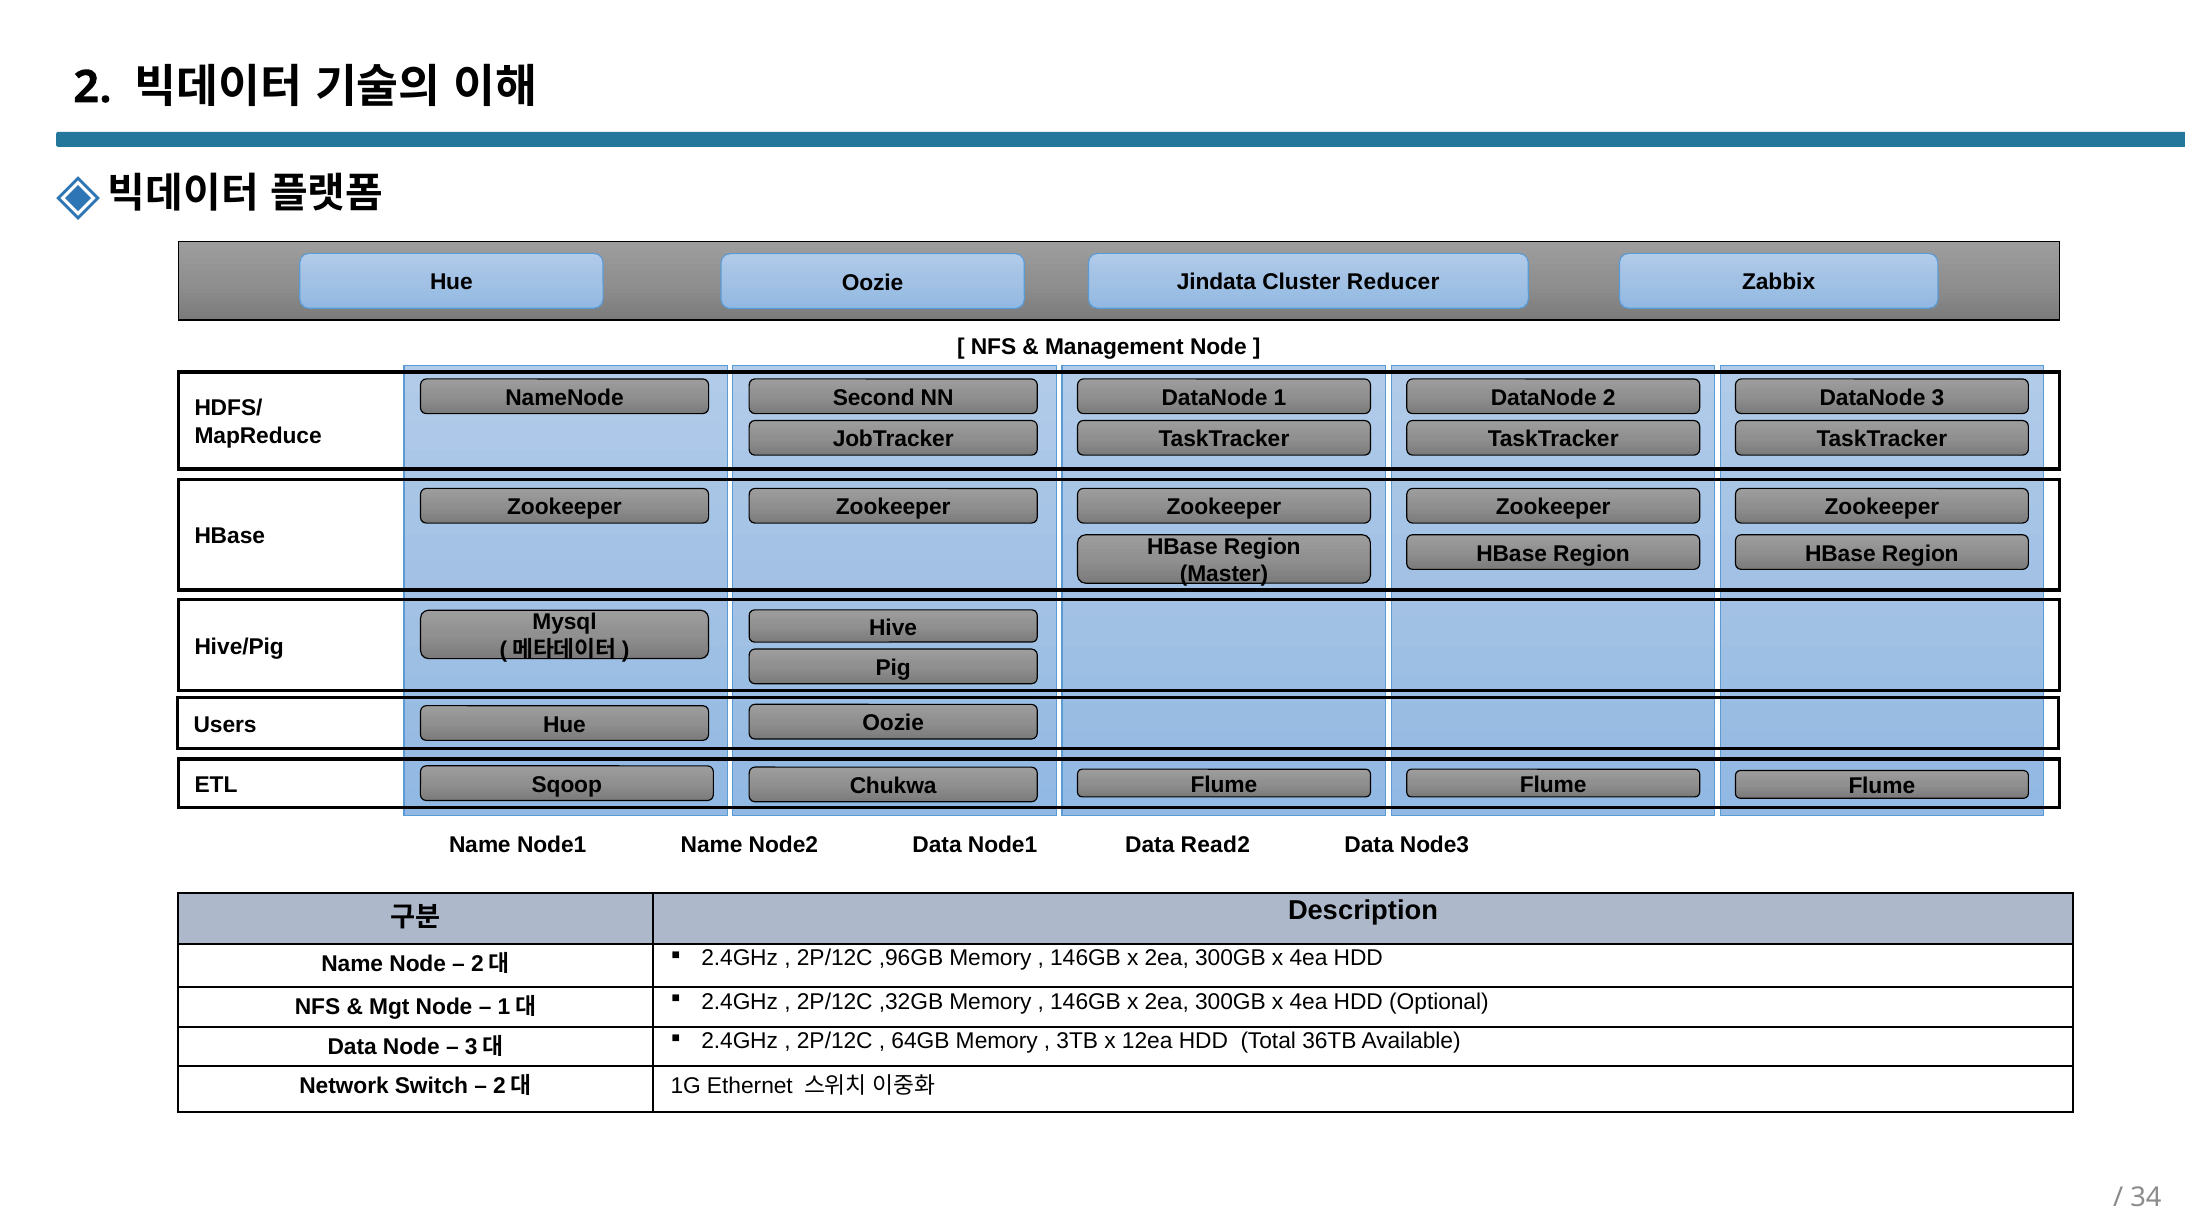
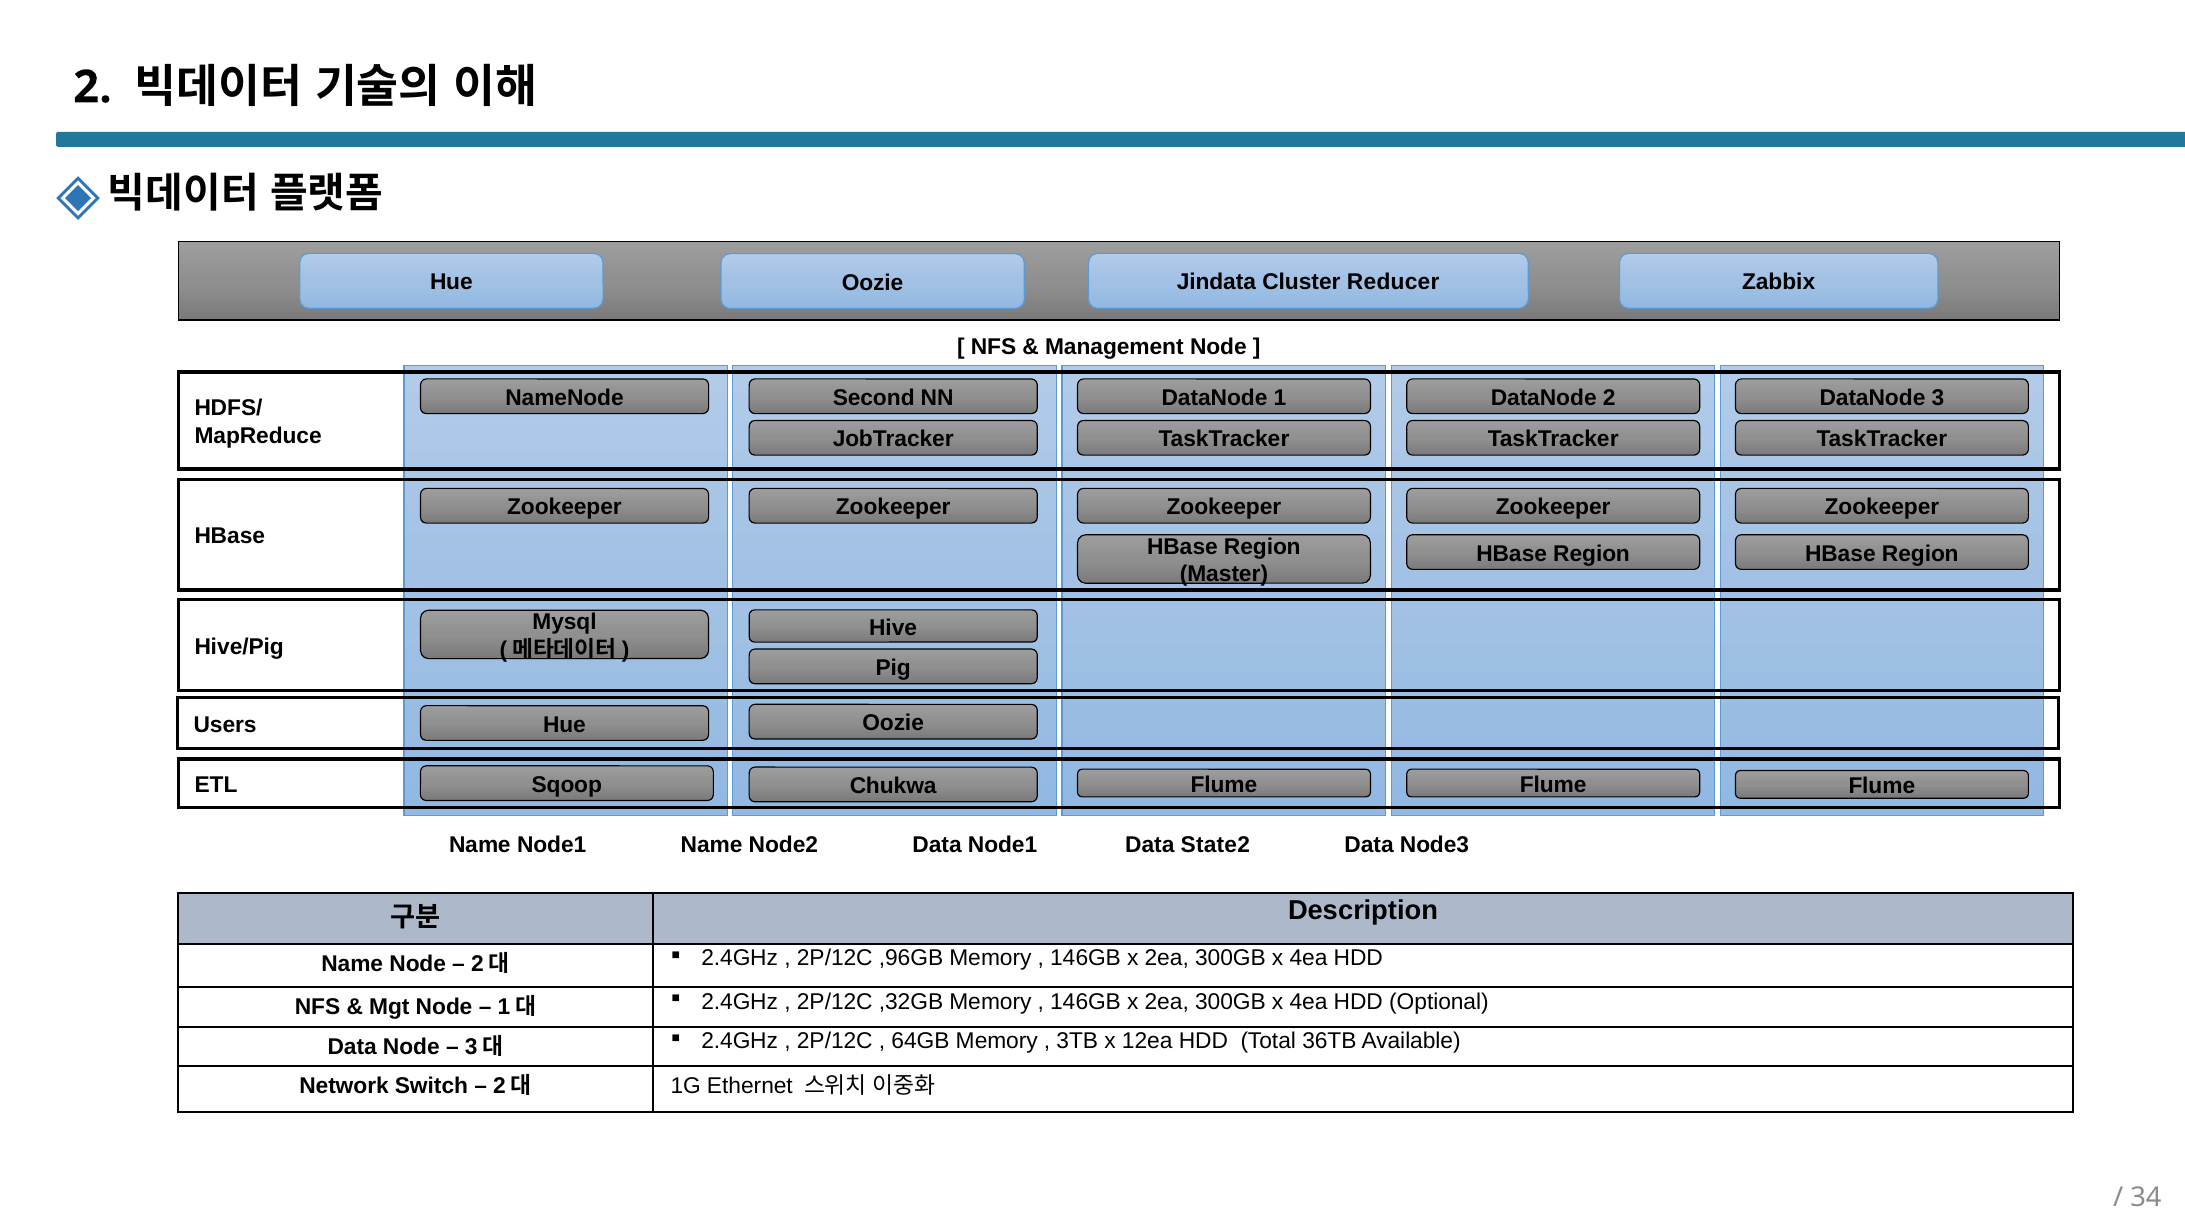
Read2: Read2 -> State2
